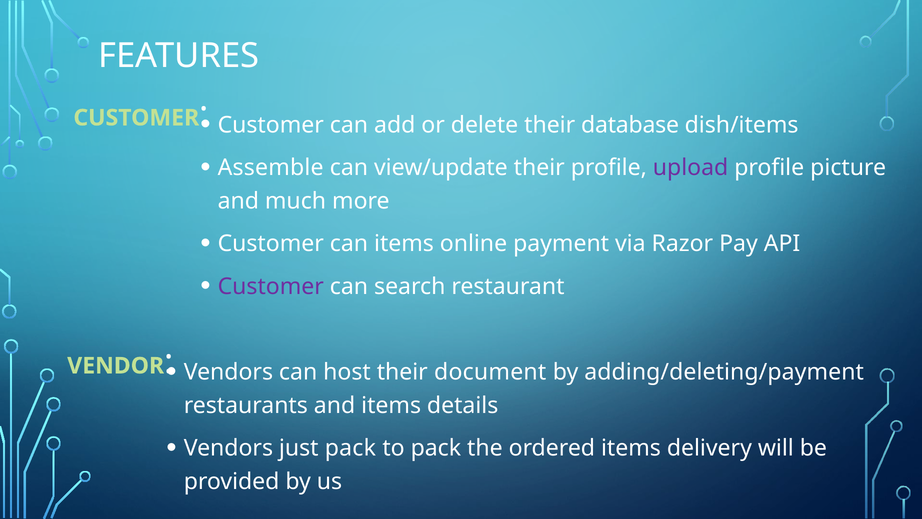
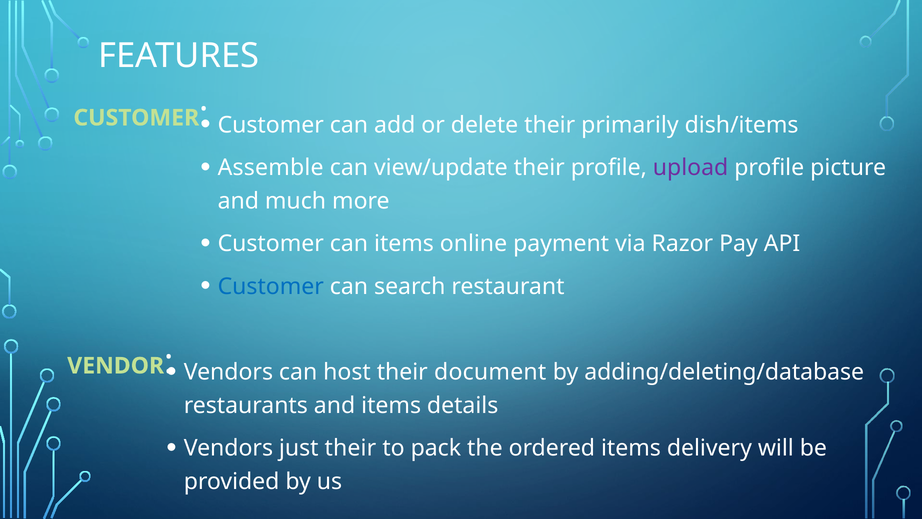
database: database -> primarily
Customer at (271, 286) colour: purple -> blue
adding/deleting/payment: adding/deleting/payment -> adding/deleting/database
just pack: pack -> their
